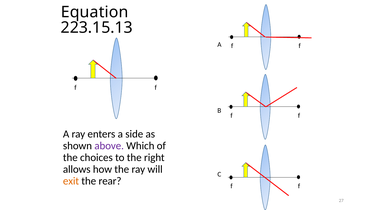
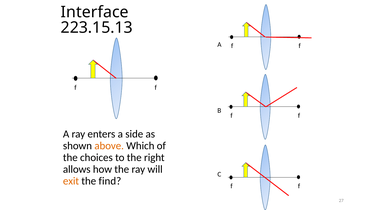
Equation: Equation -> Interface
above colour: purple -> orange
rear: rear -> find
